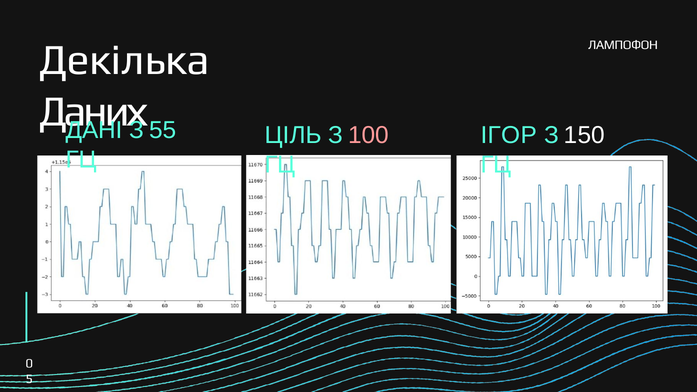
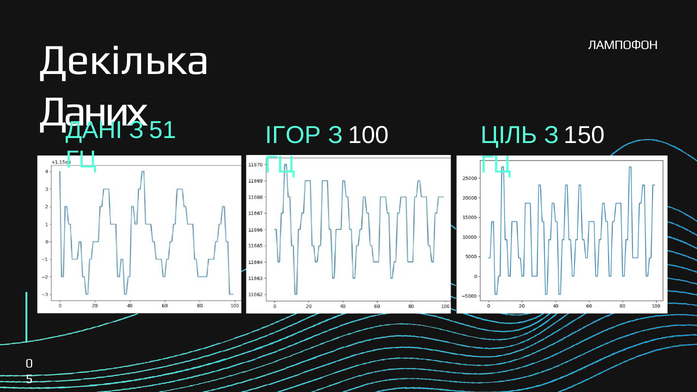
55: 55 -> 51
ЦІЛЬ: ЦІЛЬ -> ІГОР
100 colour: pink -> white
ІГОР: ІГОР -> ЦІЛЬ
